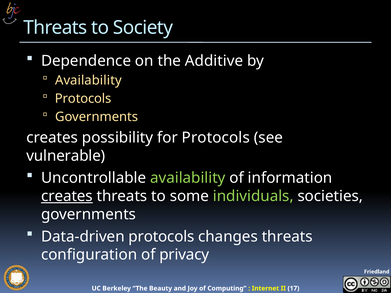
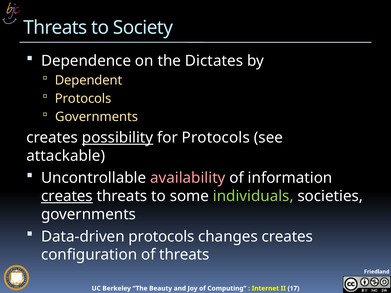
Additive: Additive -> Dictates
Availability at (88, 80): Availability -> Dependent
possibility underline: none -> present
vulnerable: vulnerable -> attackable
availability at (188, 178) colour: light green -> pink
changes threats: threats -> creates
of privacy: privacy -> threats
